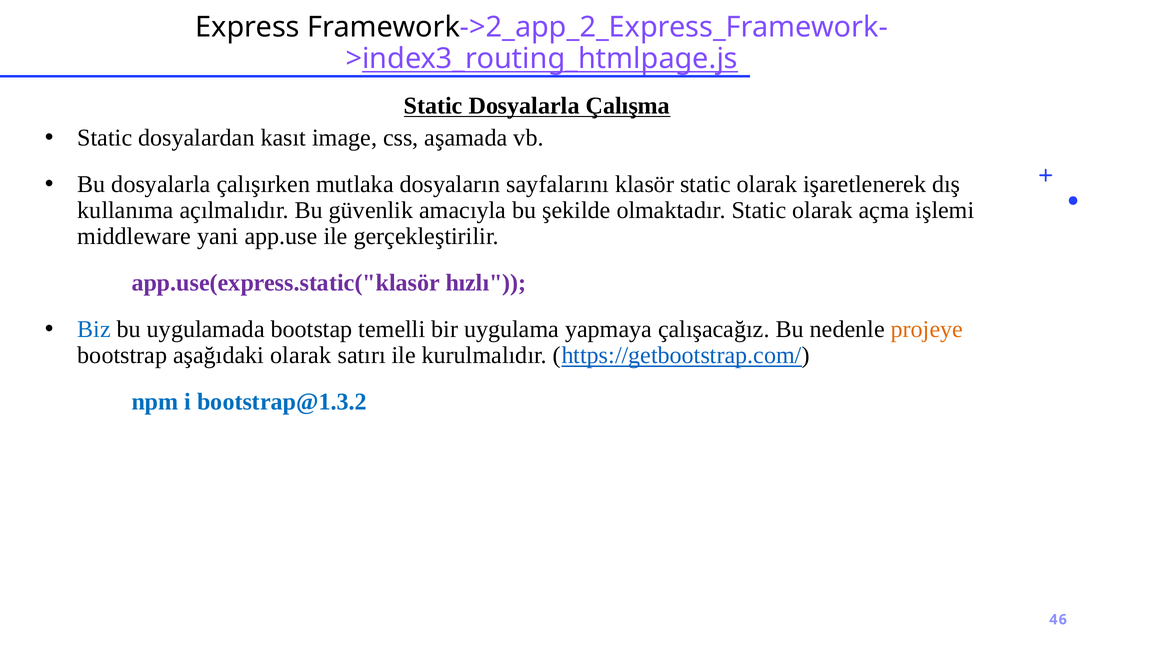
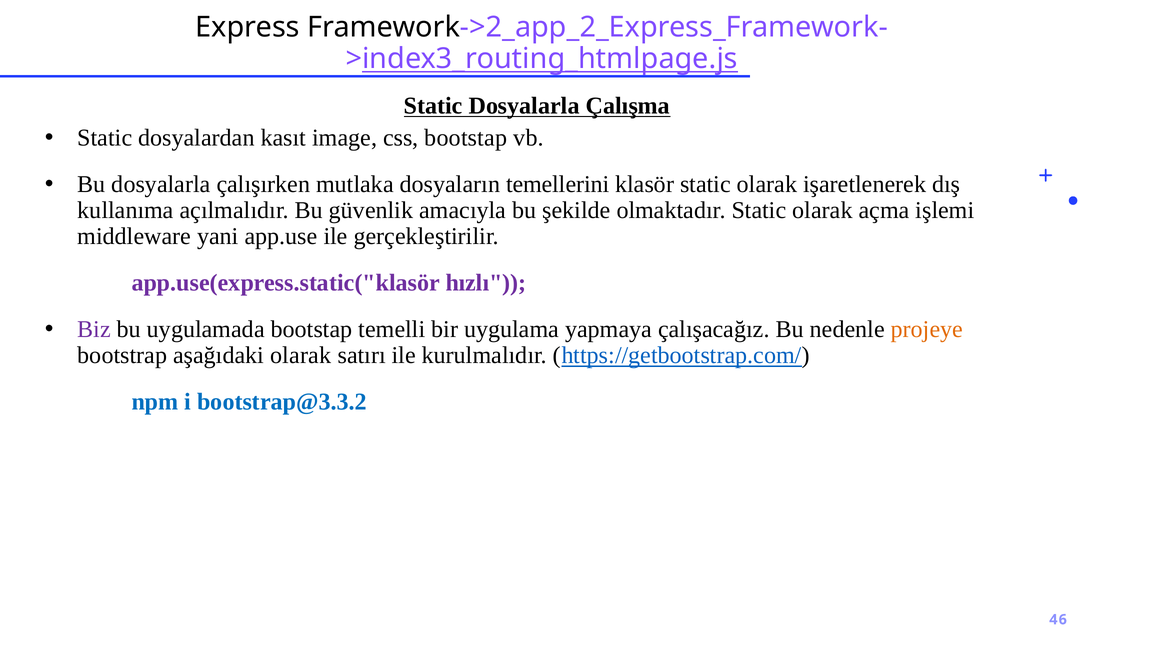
css aşamada: aşamada -> bootstap
sayfalarını: sayfalarını -> temellerini
Biz colour: blue -> purple
bootstrap@1.3.2: bootstrap@1.3.2 -> bootstrap@3.3.2
